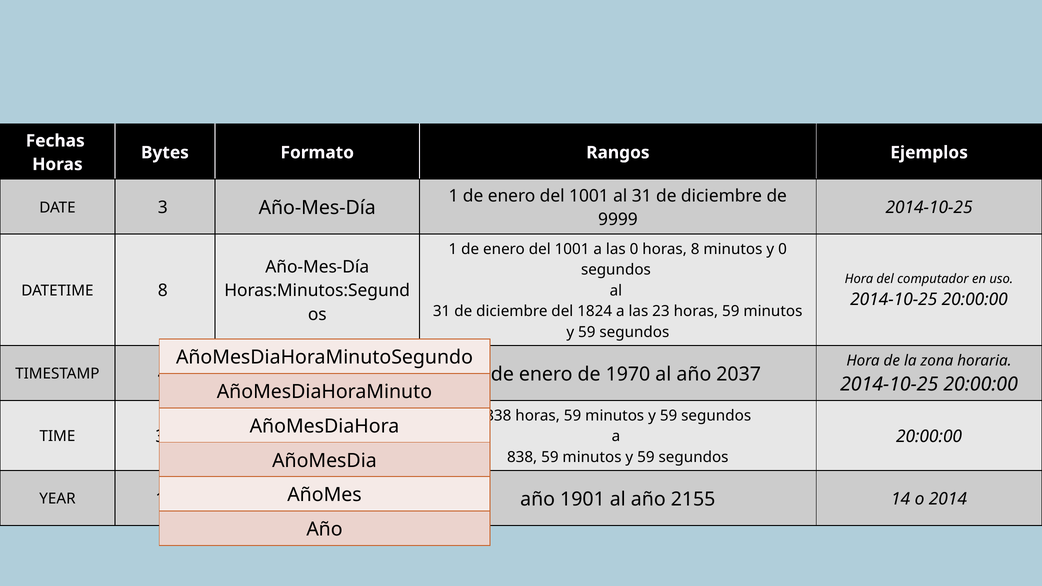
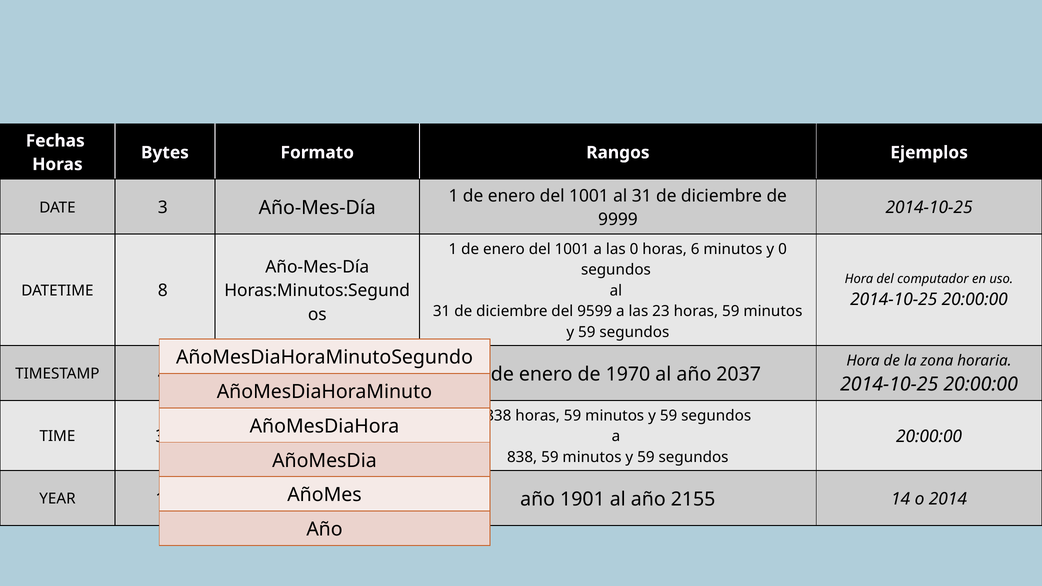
horas 8: 8 -> 6
1824: 1824 -> 9599
